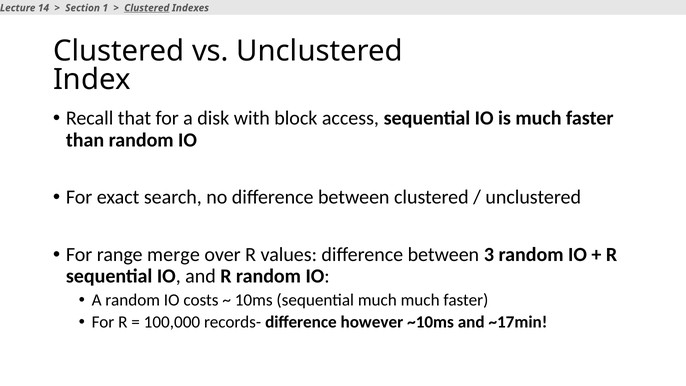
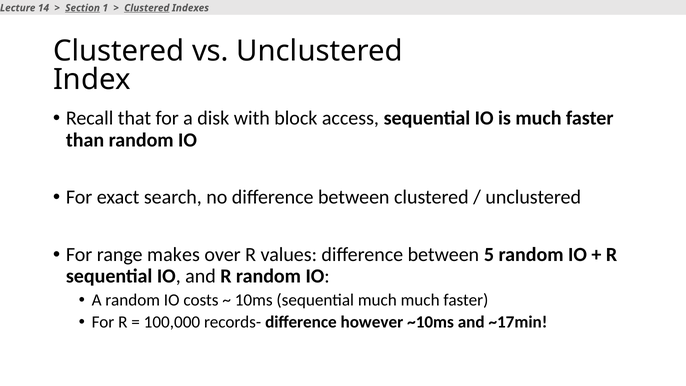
Section underline: none -> present
merge: merge -> makes
3: 3 -> 5
